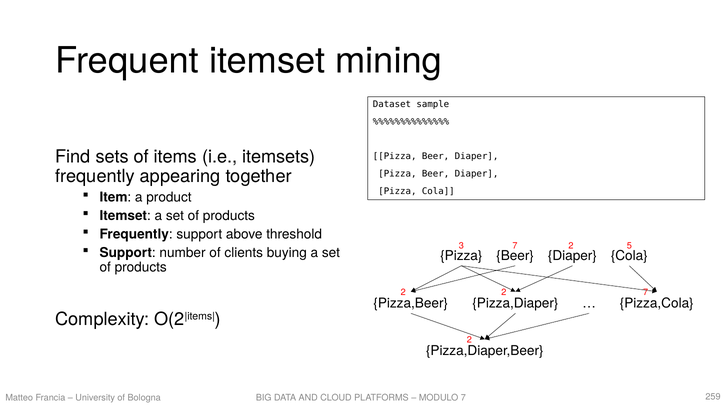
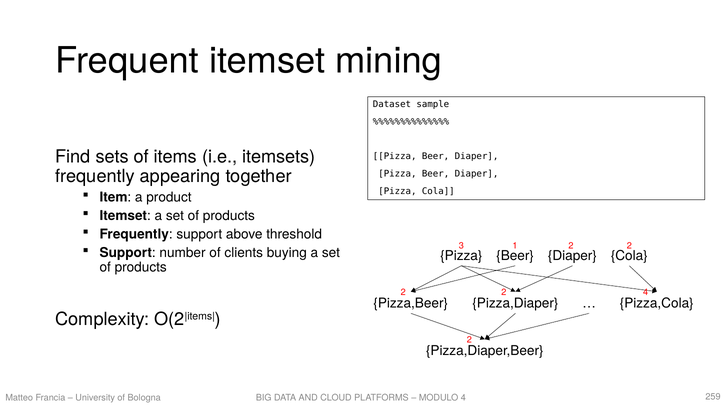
3 7: 7 -> 1
5 at (629, 246): 5 -> 2
2 7: 7 -> 4
7 at (463, 398): 7 -> 4
